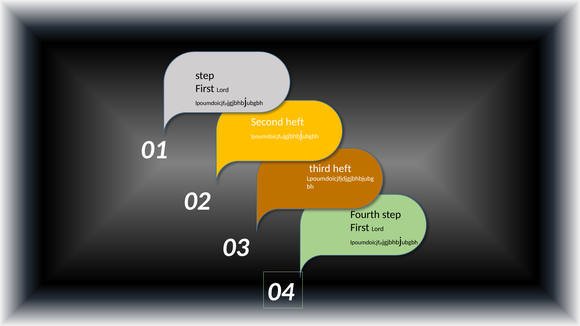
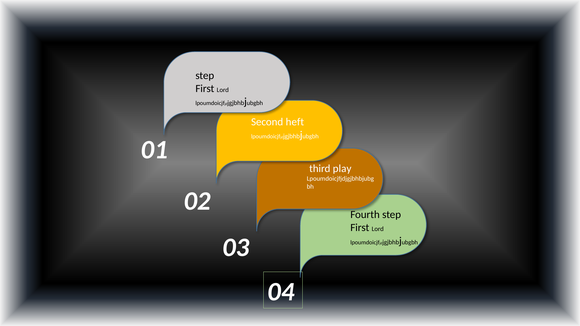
third heft: heft -> play
